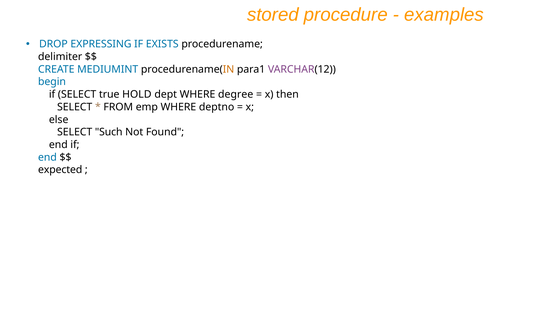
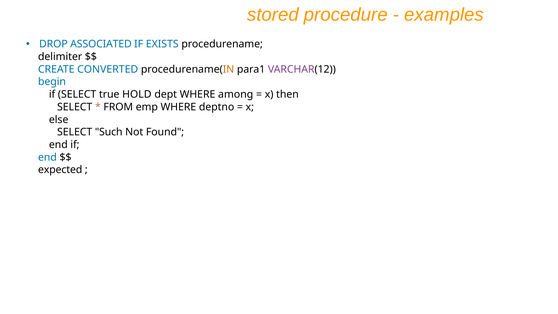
EXPRESSING: EXPRESSING -> ASSOCIATED
MEDIUMINT: MEDIUMINT -> CONVERTED
degree: degree -> among
